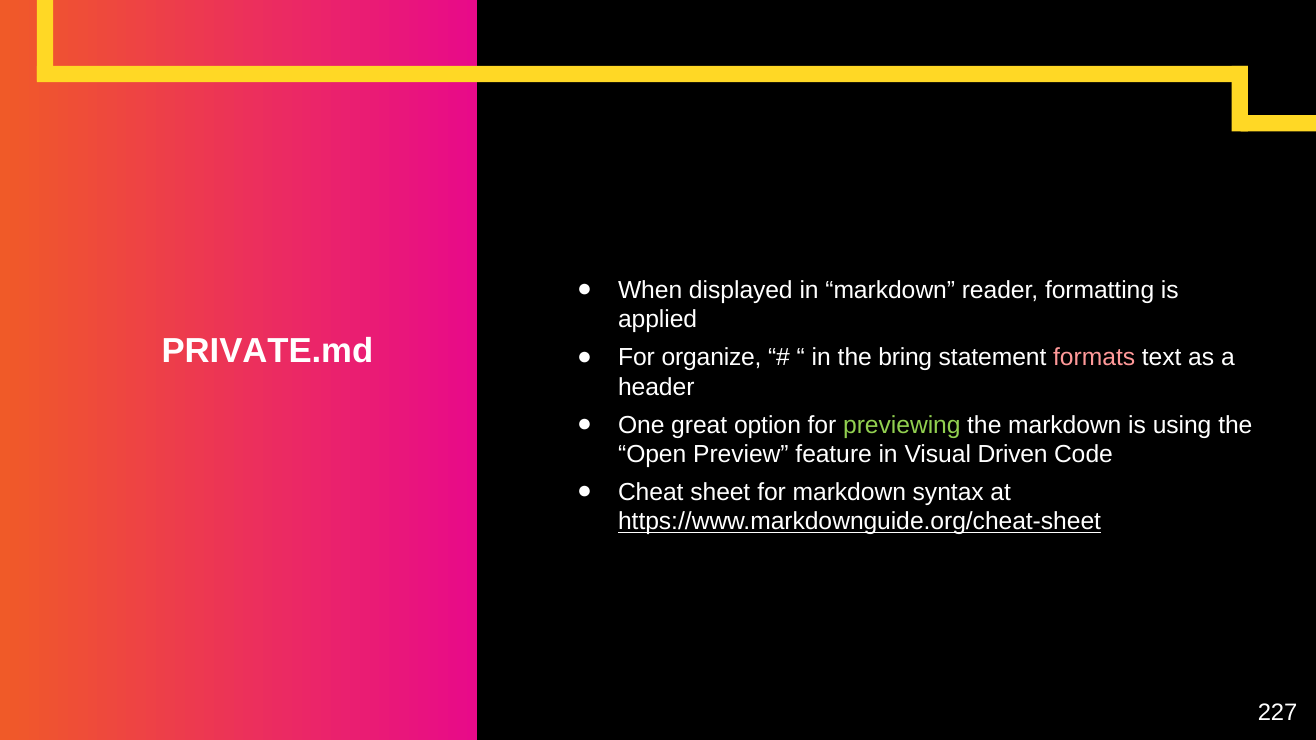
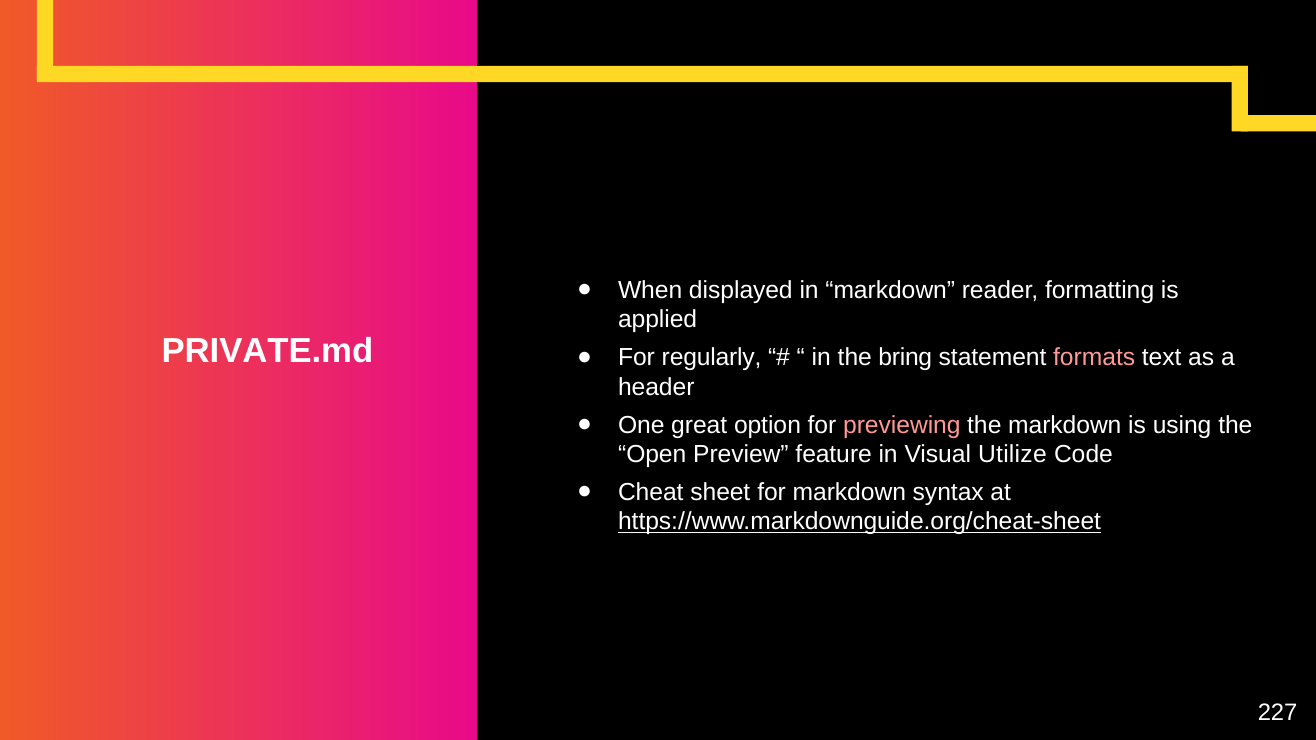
organize: organize -> regularly
previewing colour: light green -> pink
Driven: Driven -> Utilize
